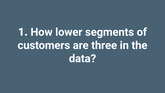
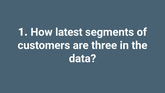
lower: lower -> latest
